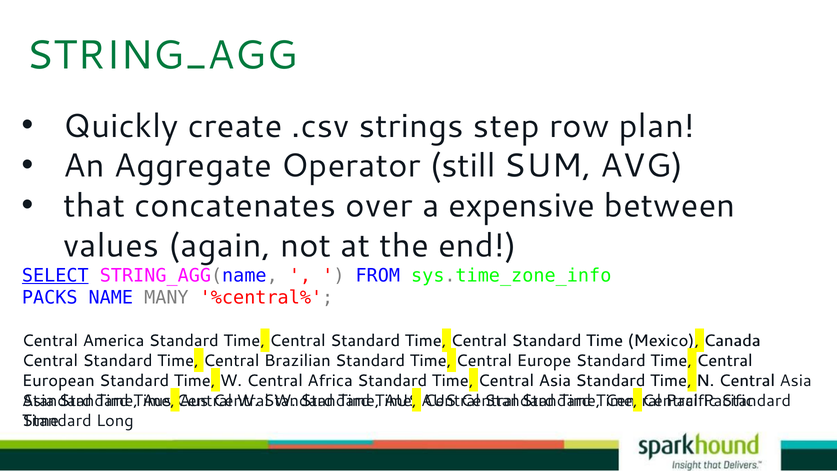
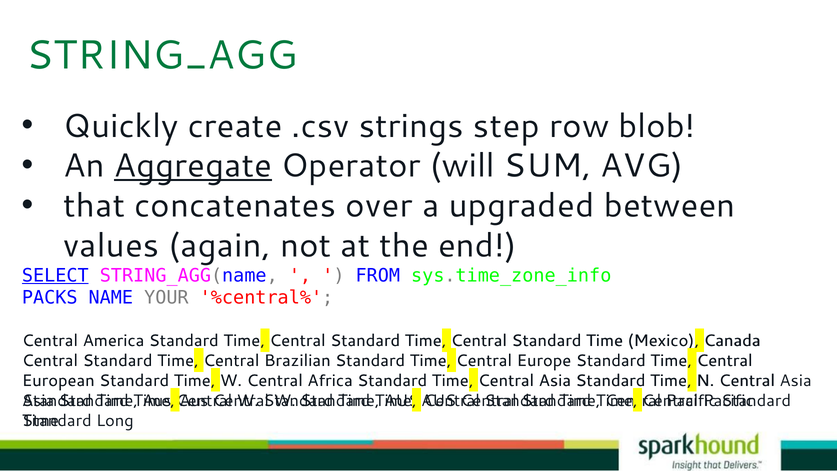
plan: plan -> blob
Aggregate underline: none -> present
still: still -> will
expensive: expensive -> upgraded
MANY: MANY -> YOUR
